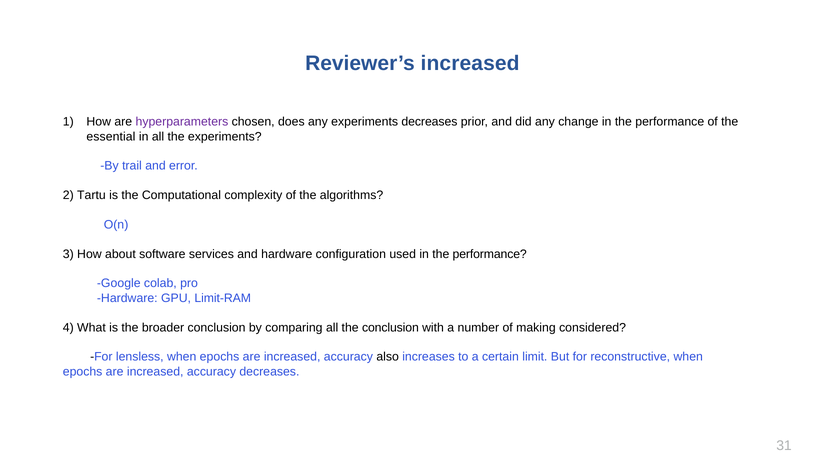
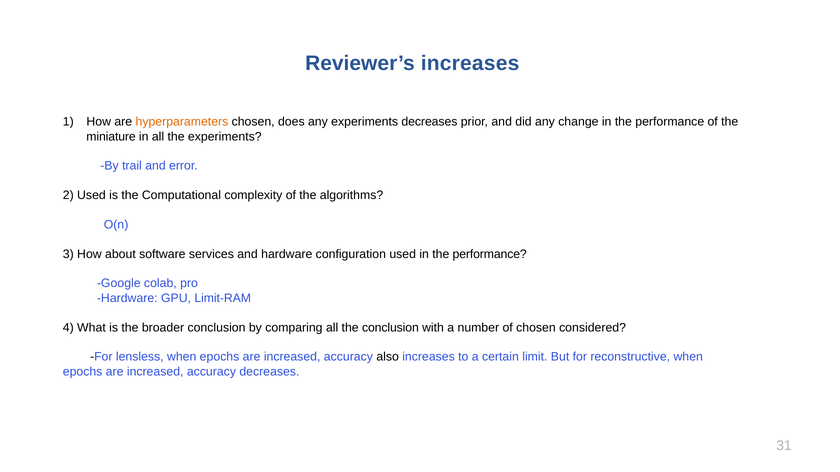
Reviewer’s increased: increased -> increases
hyperparameters colour: purple -> orange
essential: essential -> miniature
2 Tartu: Tartu -> Used
of making: making -> chosen
